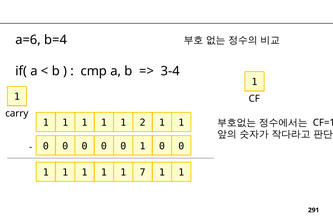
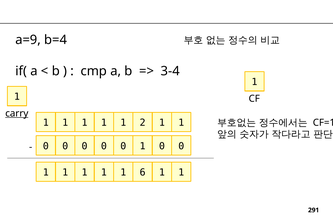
a=6: a=6 -> a=9
carry underline: none -> present
7: 7 -> 6
